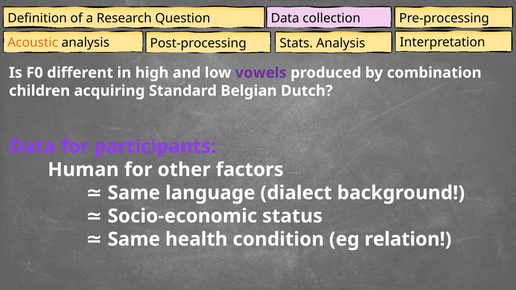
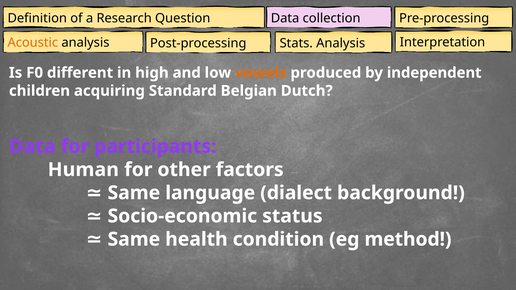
vowels colour: purple -> orange
combination: combination -> independent
relation: relation -> method
